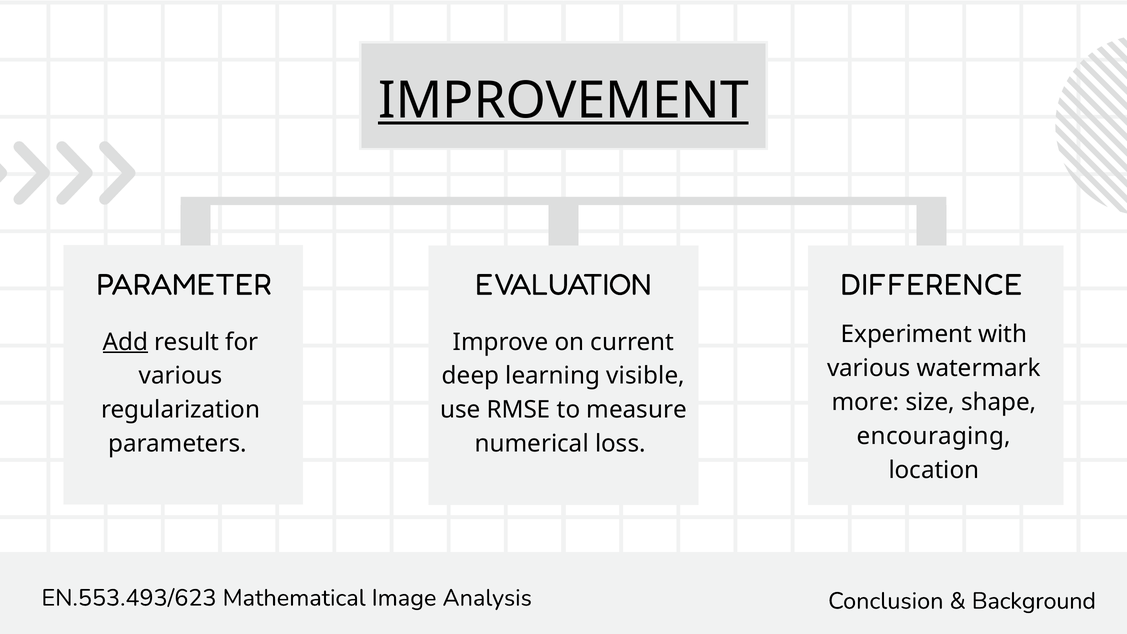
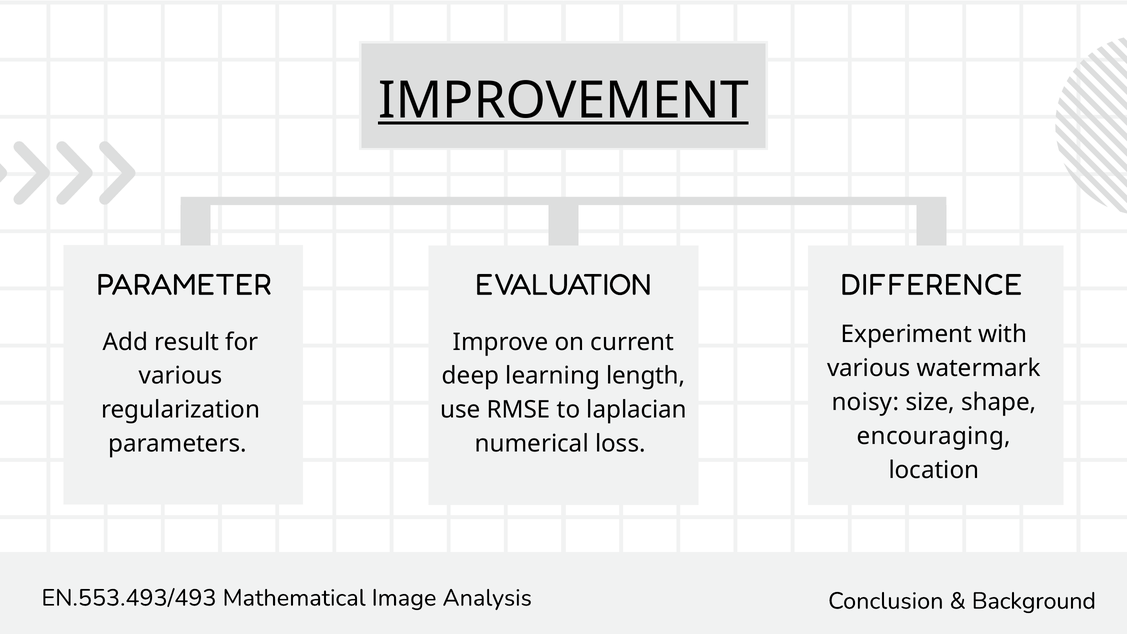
Add underline: present -> none
visible: visible -> length
more: more -> noisy
measure: measure -> laplacian
EN.553.493/623: EN.553.493/623 -> EN.553.493/493
